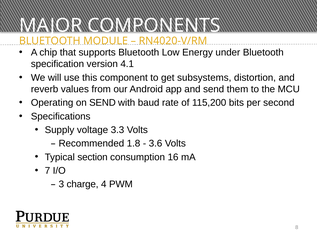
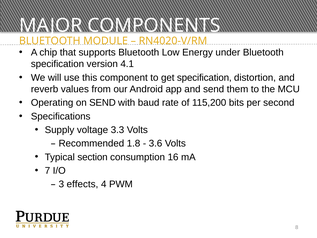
get subsystems: subsystems -> specification
charge: charge -> effects
